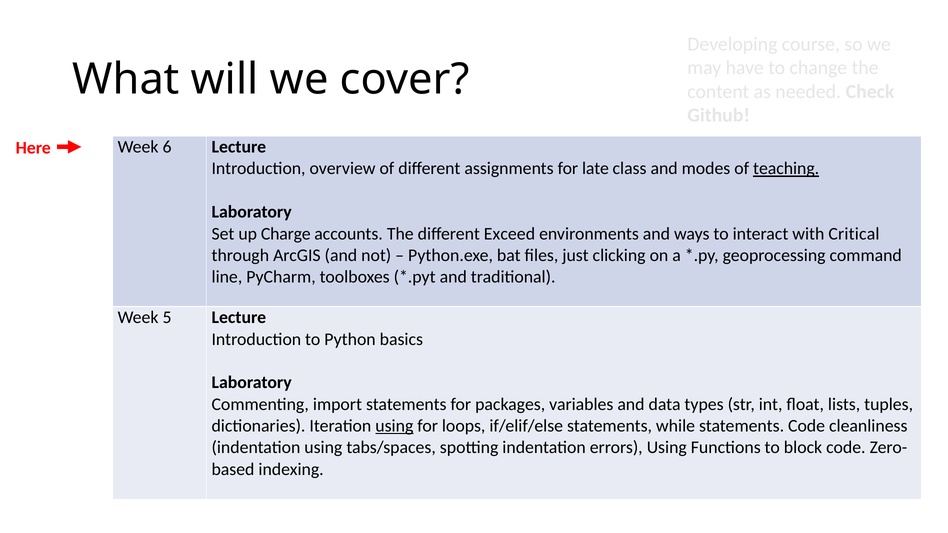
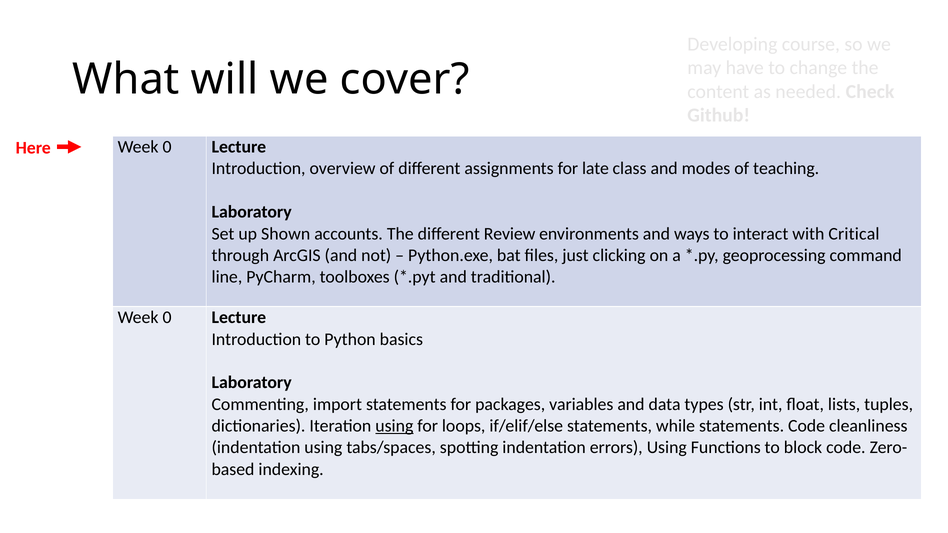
6 at (167, 147): 6 -> 0
teaching underline: present -> none
Charge: Charge -> Shown
Exceed: Exceed -> Review
5 at (167, 318): 5 -> 0
